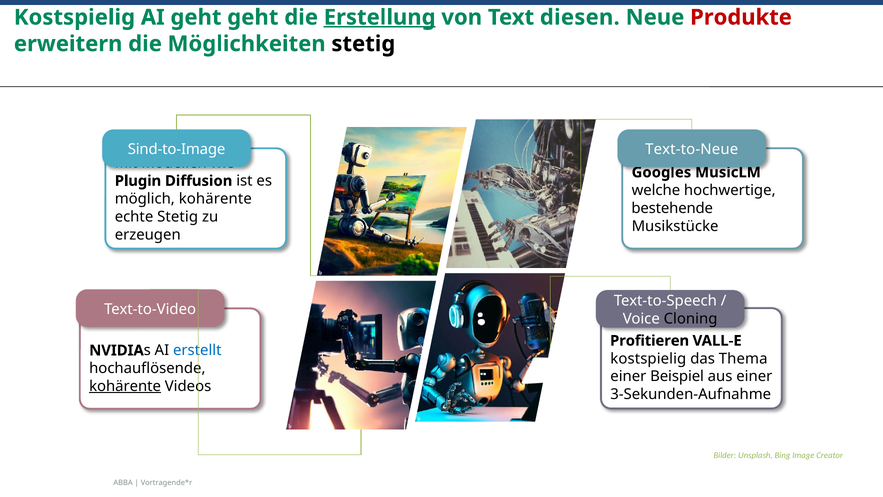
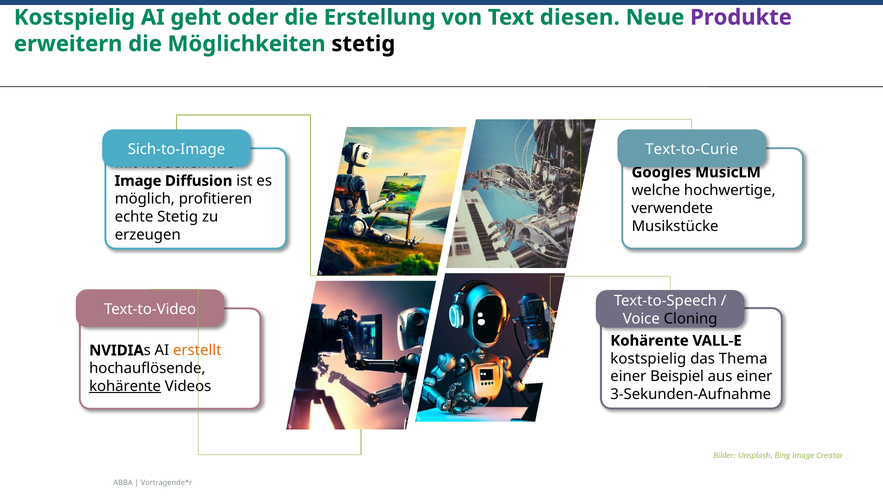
geht geht: geht -> oder
Erstellung underline: present -> none
Produkte colour: red -> purple
Text-to-Neue: Text-to-Neue -> Text-to-Curie
Sind-to-Image: Sind-to-Image -> Sich-to-Image
Plugin at (138, 181): Plugin -> Image
möglich kohärente: kohärente -> profitieren
bestehende: bestehende -> verwendete
Profitieren at (650, 341): Profitieren -> Kohärente
erstellt colour: blue -> orange
